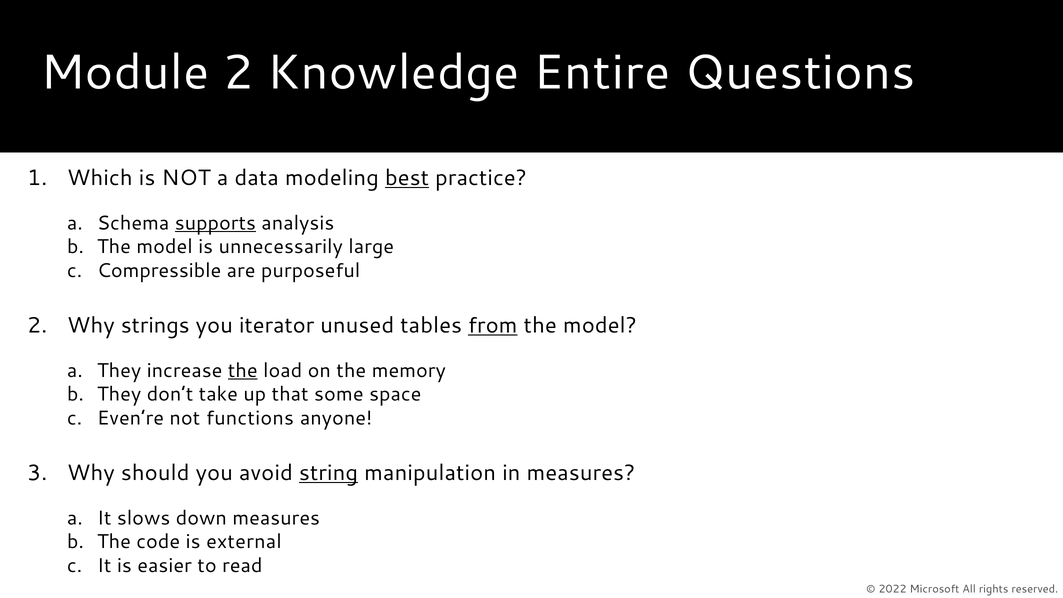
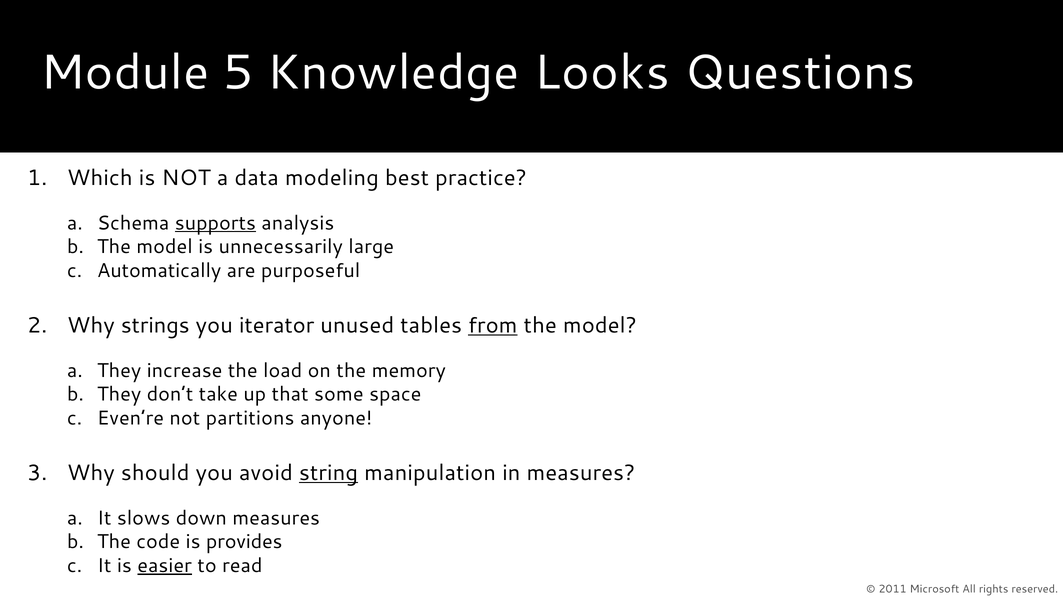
Module 2: 2 -> 5
Entire: Entire -> Looks
best underline: present -> none
Compressible: Compressible -> Automatically
the at (243, 370) underline: present -> none
functions: functions -> partitions
external: external -> provides
easier underline: none -> present
2022: 2022 -> 2011
